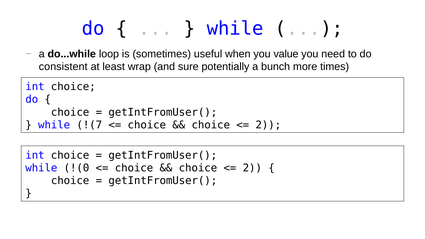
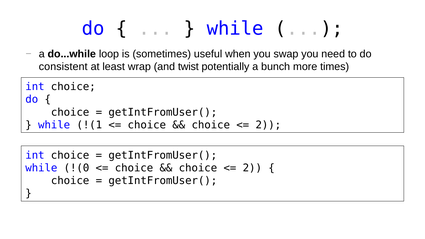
value: value -> swap
sure: sure -> twist
!(7: !(7 -> !(1
